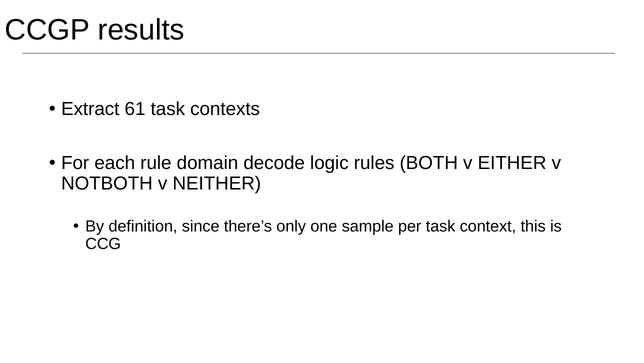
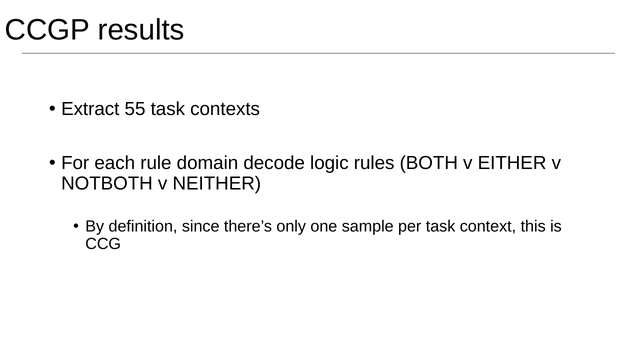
61: 61 -> 55
